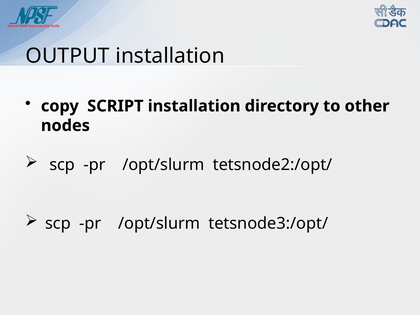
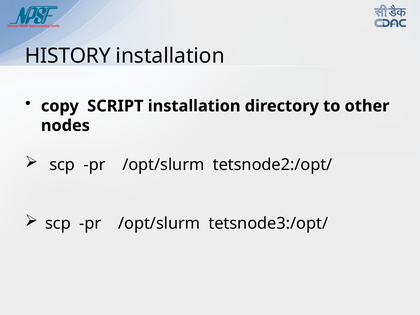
OUTPUT: OUTPUT -> HISTORY
